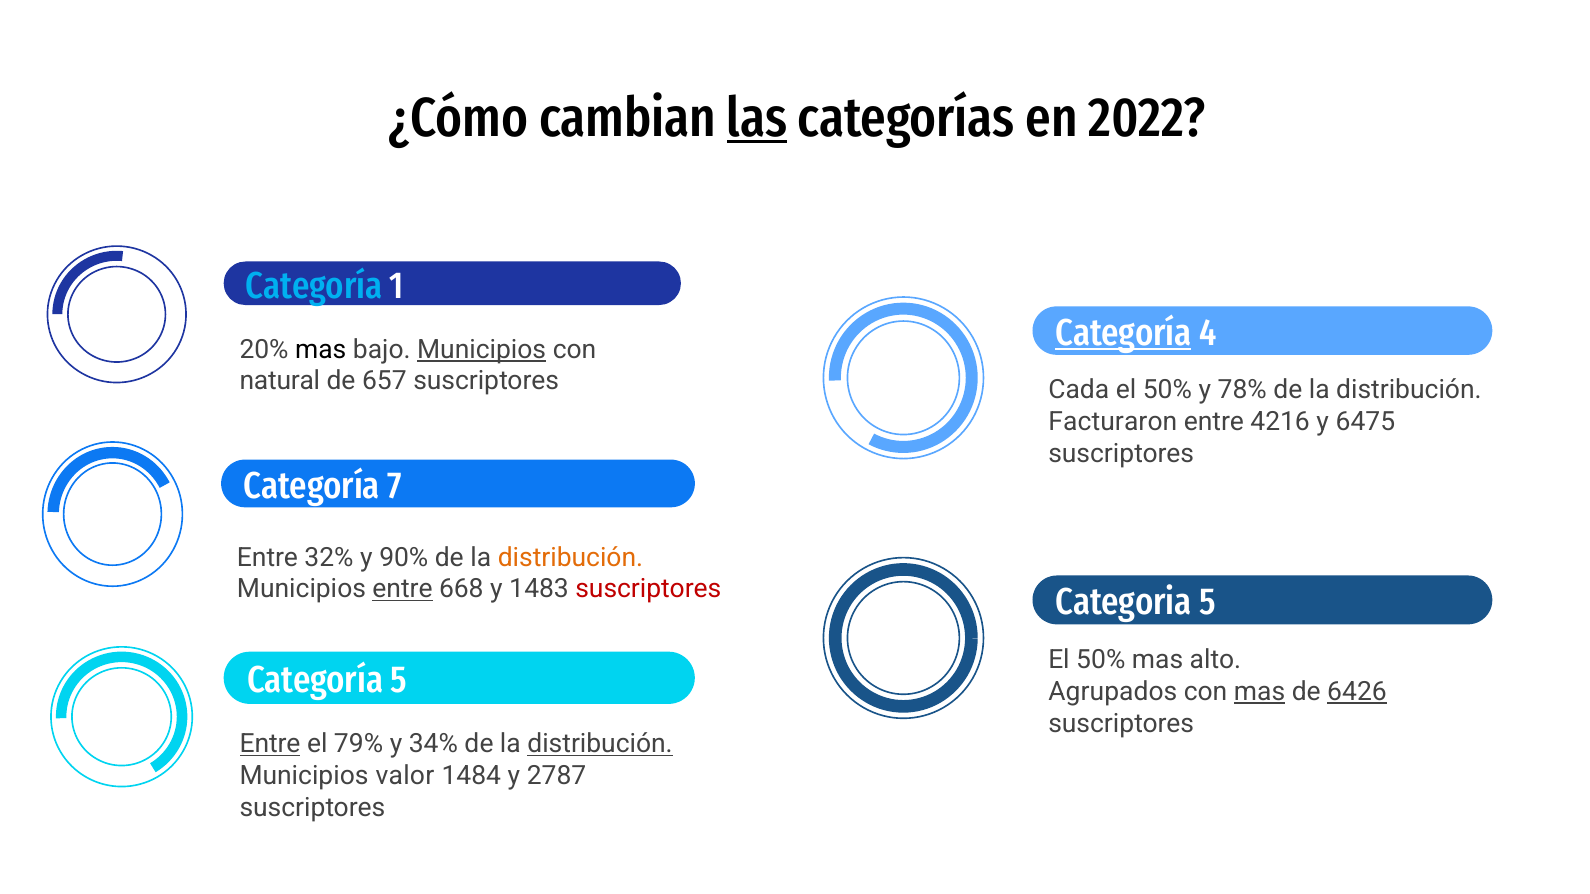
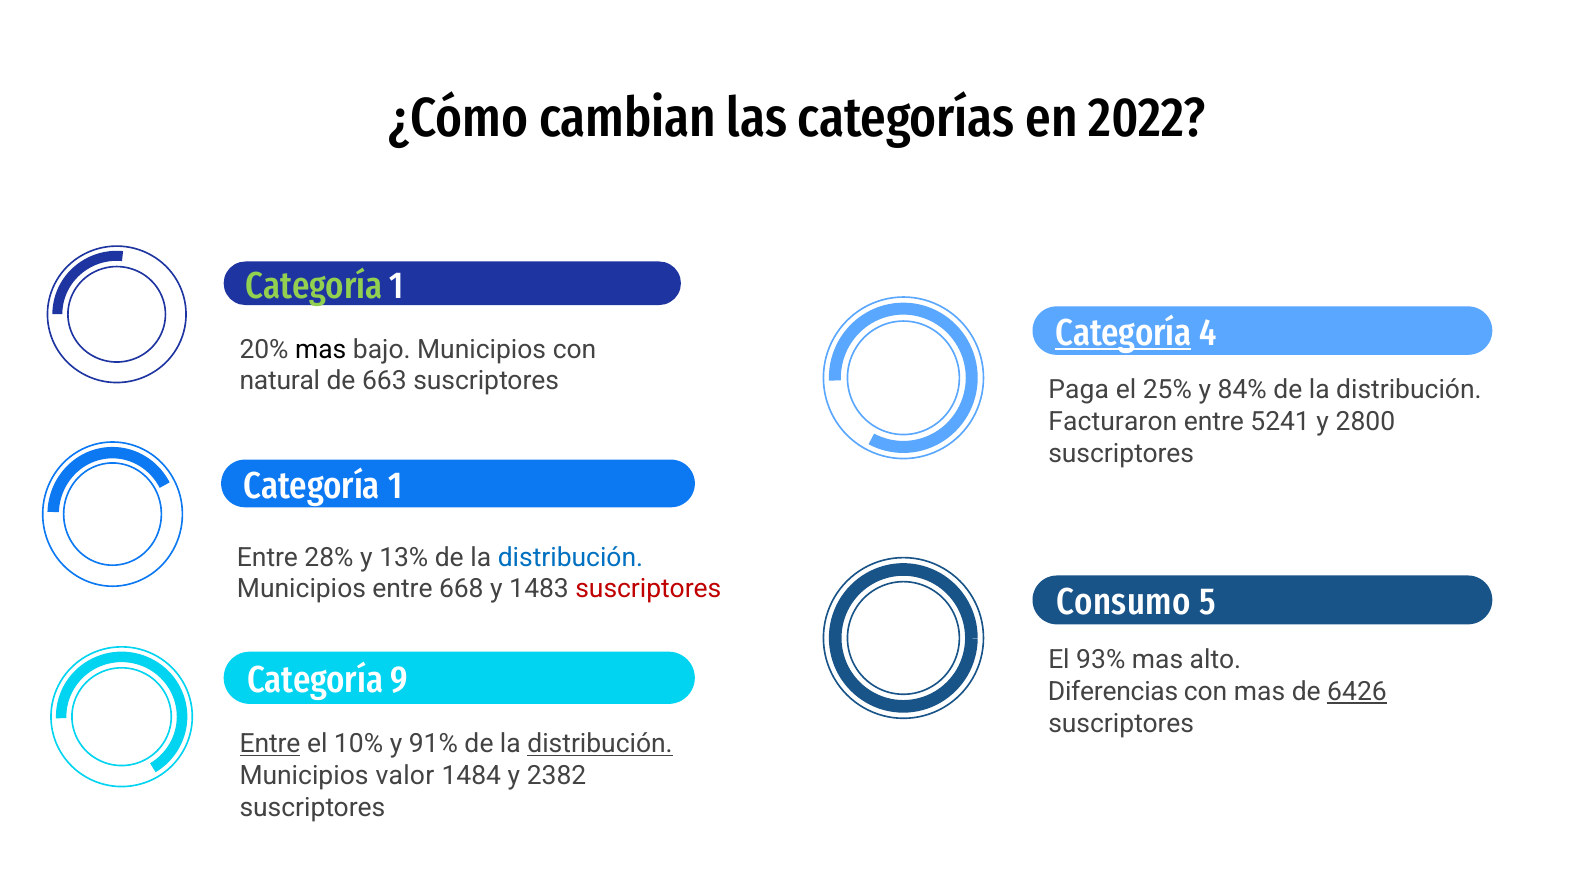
las underline: present -> none
Categoría at (314, 286) colour: light blue -> light green
Municipios at (482, 350) underline: present -> none
657: 657 -> 663
Cada: Cada -> Paga
50% at (1167, 390): 50% -> 25%
78%: 78% -> 84%
4216: 4216 -> 5241
6475: 6475 -> 2800
7 at (395, 486): 7 -> 1
32%: 32% -> 28%
90%: 90% -> 13%
distribución at (570, 558) colour: orange -> blue
entre at (402, 589) underline: present -> none
Categoria: Categoria -> Consumo
50% at (1101, 660): 50% -> 93%
Categoría 5: 5 -> 9
Agrupados: Agrupados -> Diferencias
mas at (1260, 692) underline: present -> none
79%: 79% -> 10%
34%: 34% -> 91%
2787: 2787 -> 2382
